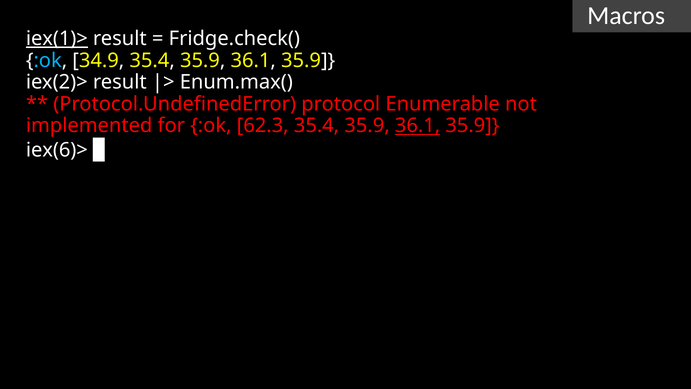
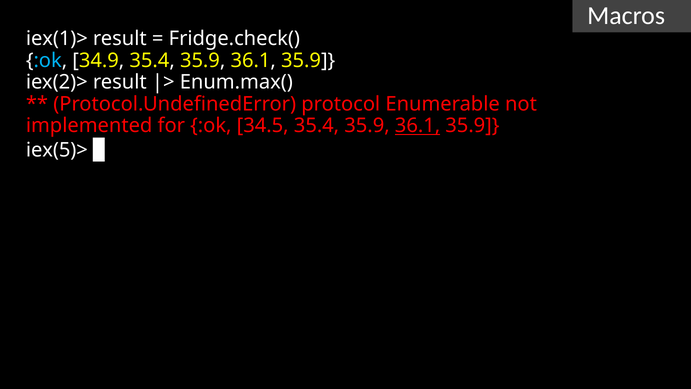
iex(1)> underline: present -> none
62.3: 62.3 -> 34.5
iex(6)>: iex(6)> -> iex(5)>
